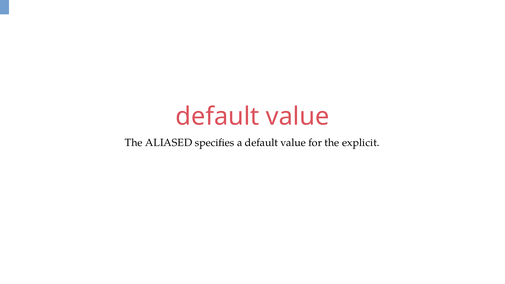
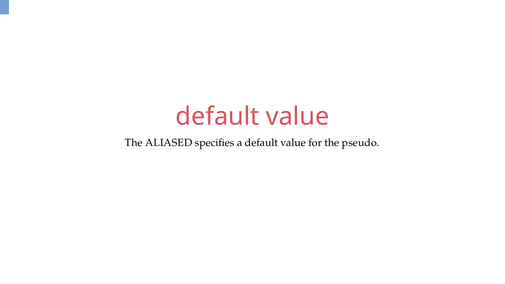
explicit: explicit -> pseudo
